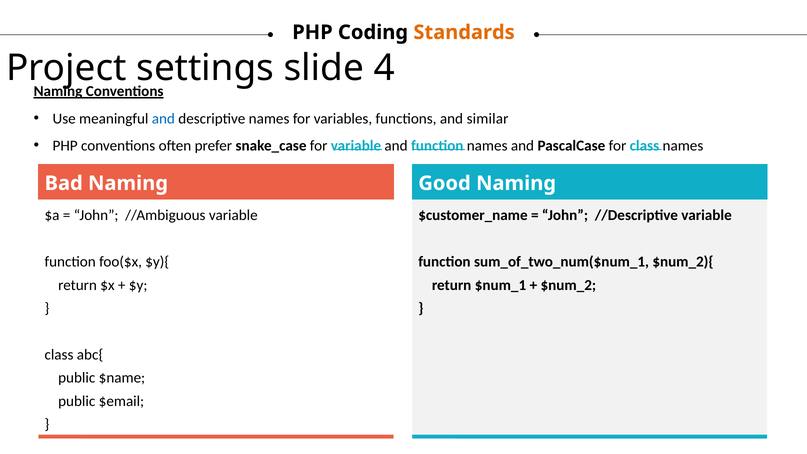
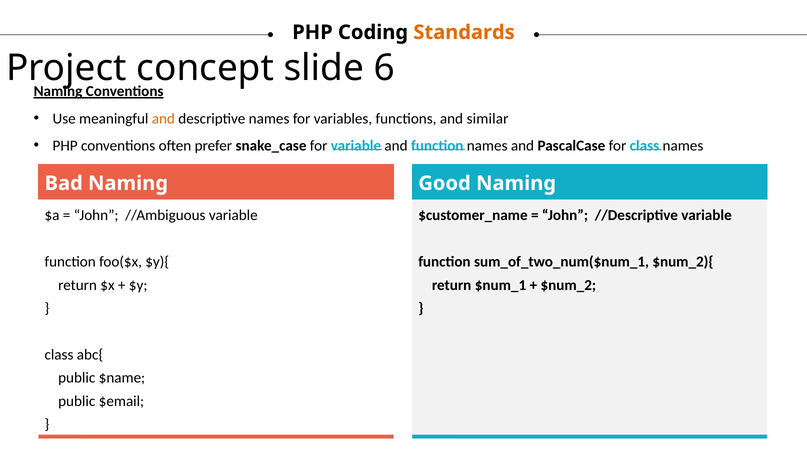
settings: settings -> concept
4: 4 -> 6
and at (163, 119) colour: blue -> orange
